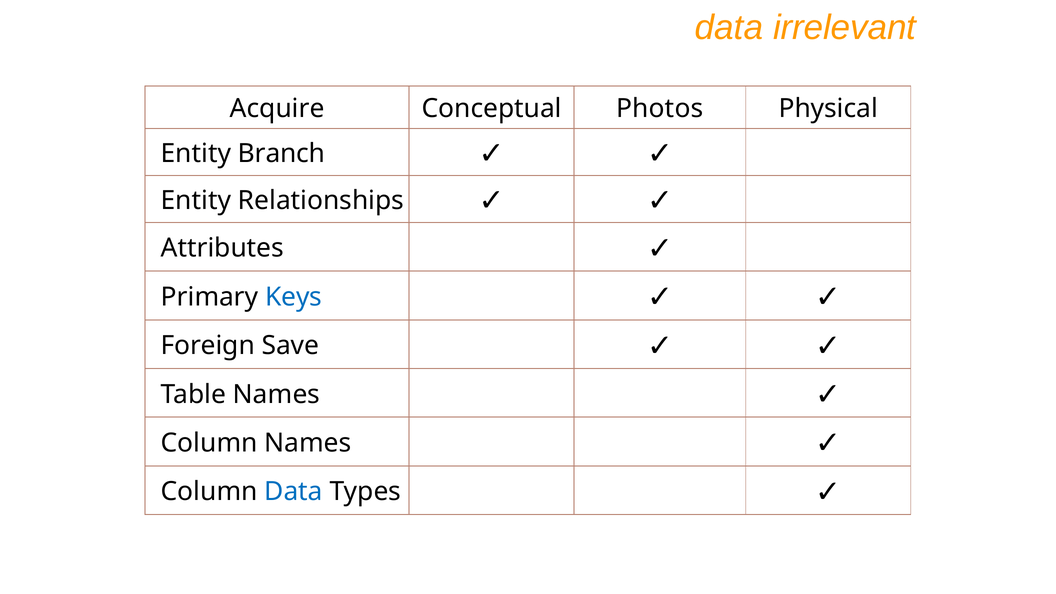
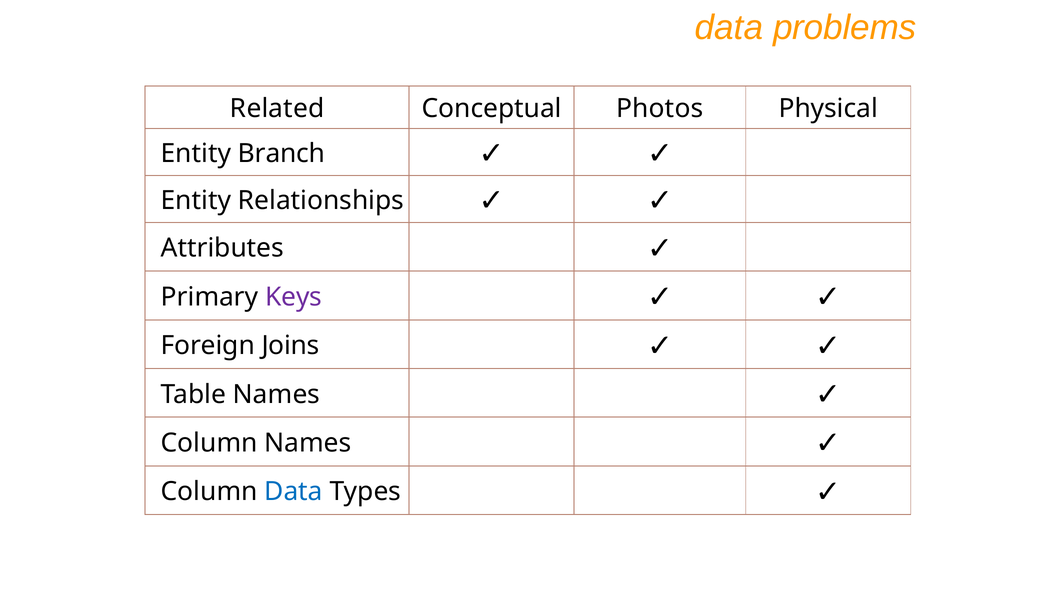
irrelevant: irrelevant -> problems
Acquire: Acquire -> Related
Keys colour: blue -> purple
Save: Save -> Joins
